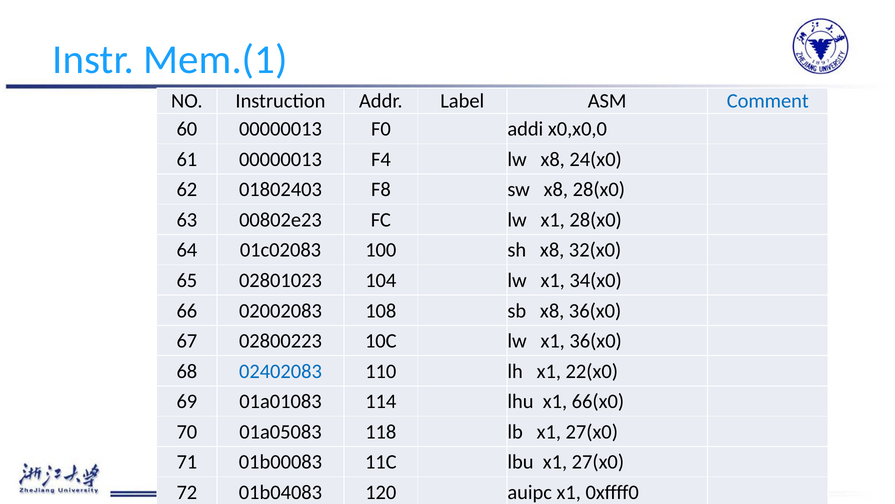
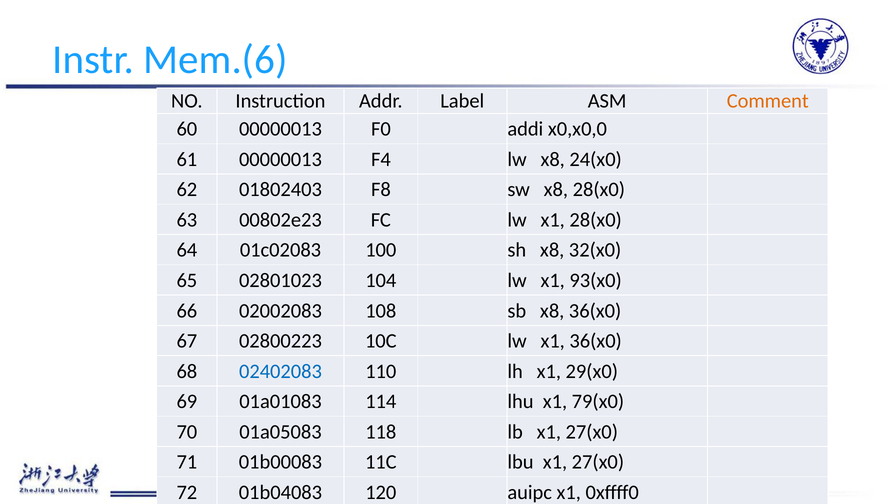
Mem.(1: Mem.(1 -> Mem.(6
Comment colour: blue -> orange
34(x0: 34(x0 -> 93(x0
22(x0: 22(x0 -> 29(x0
66(x0: 66(x0 -> 79(x0
